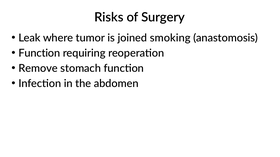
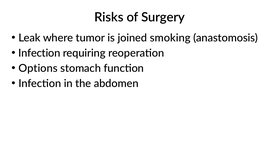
Function at (39, 53): Function -> Infection
Remove: Remove -> Options
